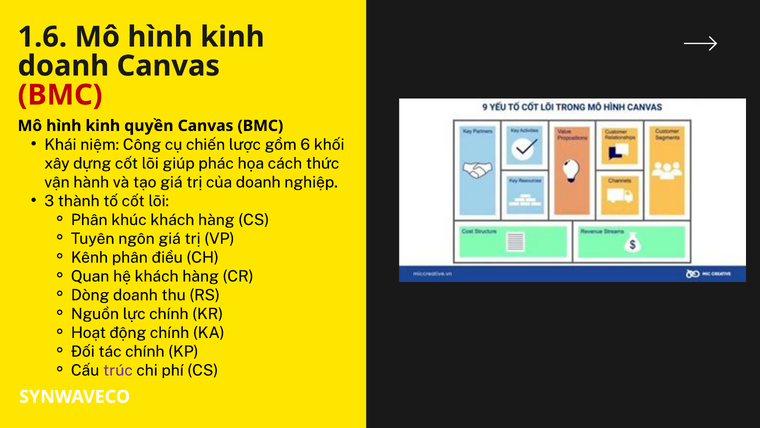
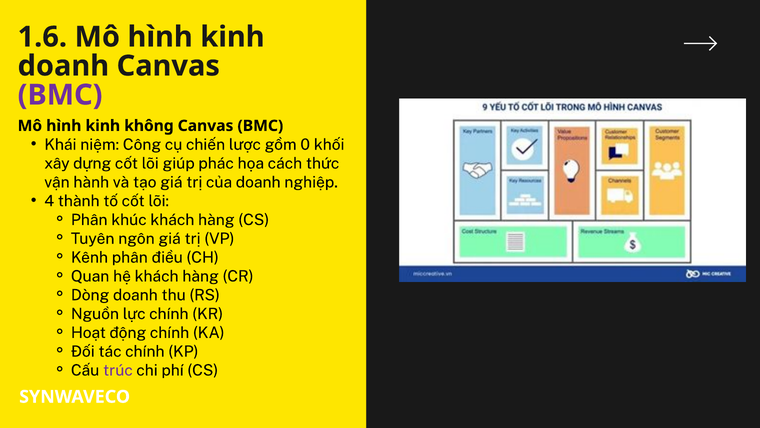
BMC at (60, 95) colour: red -> purple
quyền: quyền -> không
6: 6 -> 0
3: 3 -> 4
